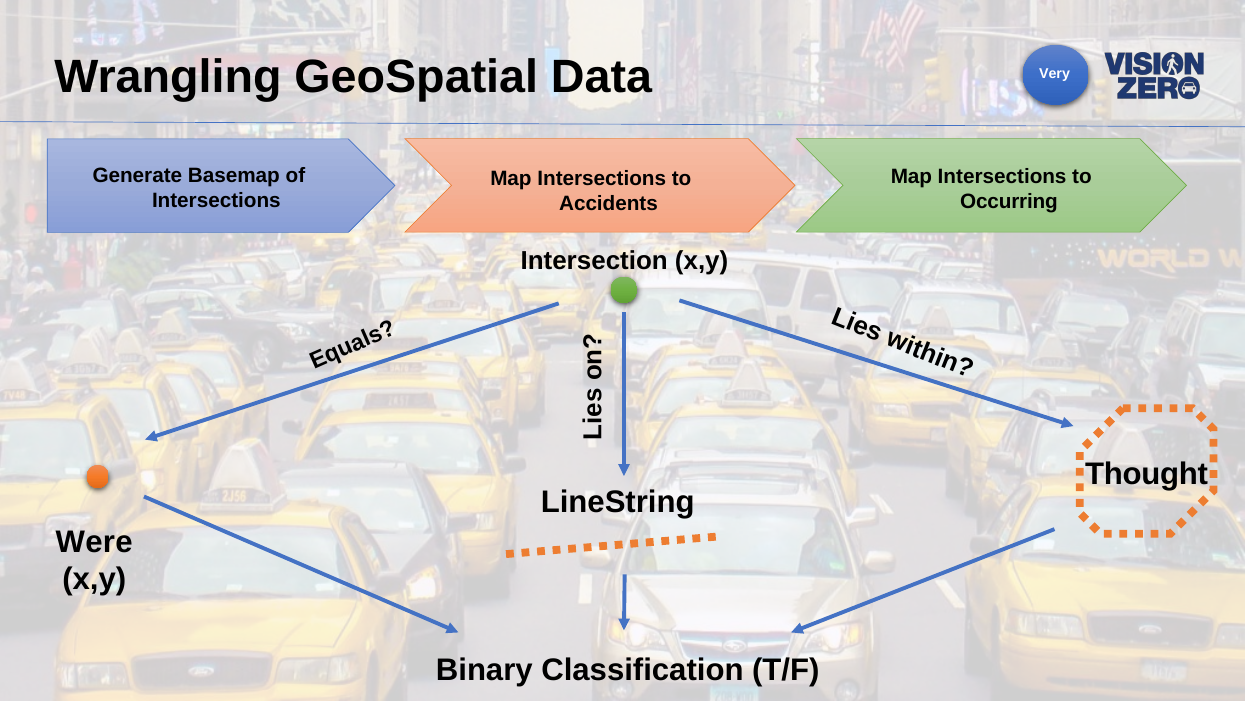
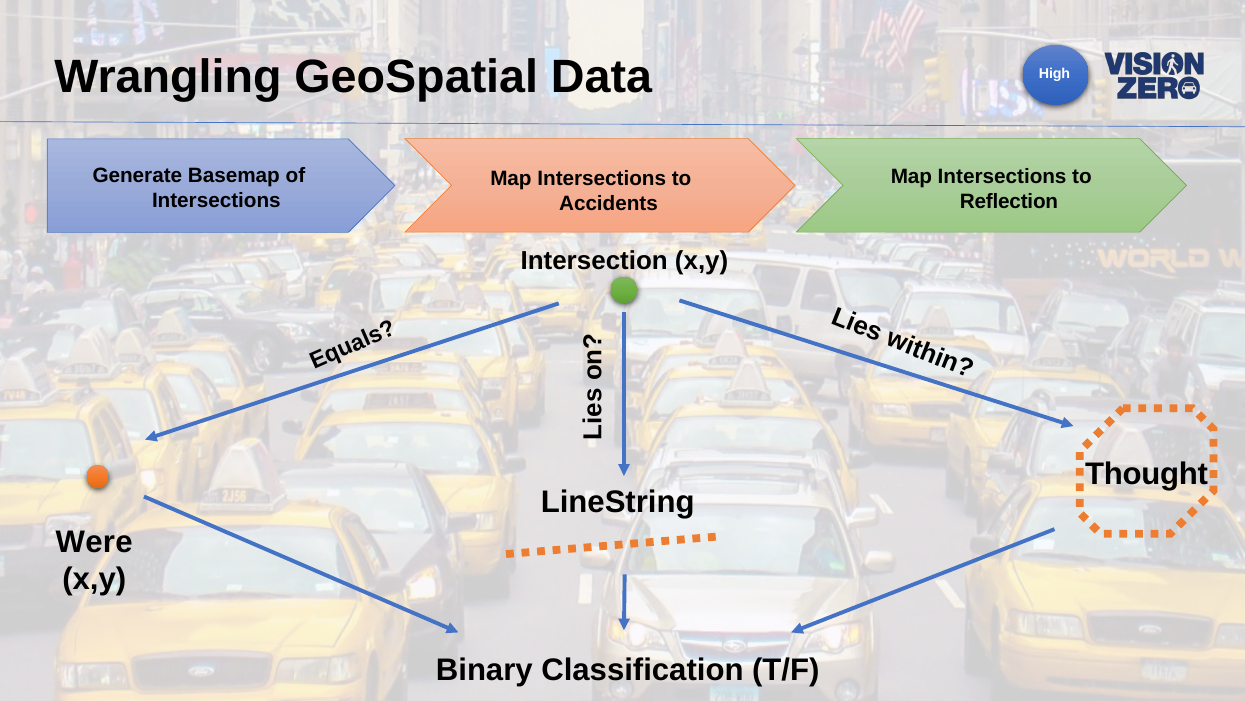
Very: Very -> High
Occurring: Occurring -> Reflection
